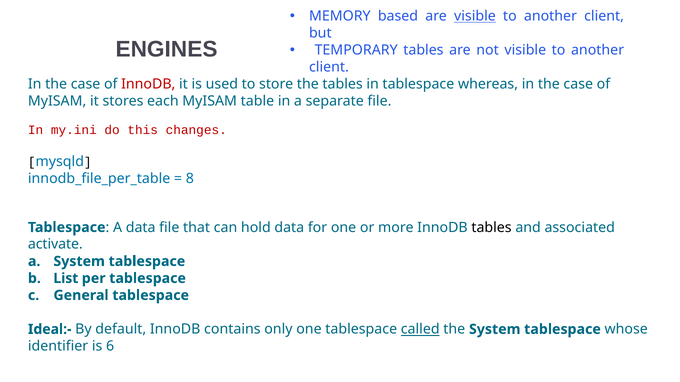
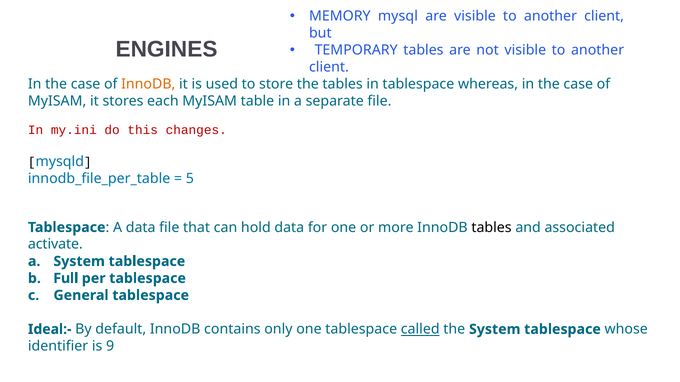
based: based -> mysql
visible at (475, 16) underline: present -> none
InnoDB at (148, 84) colour: red -> orange
8: 8 -> 5
List: List -> Full
6: 6 -> 9
